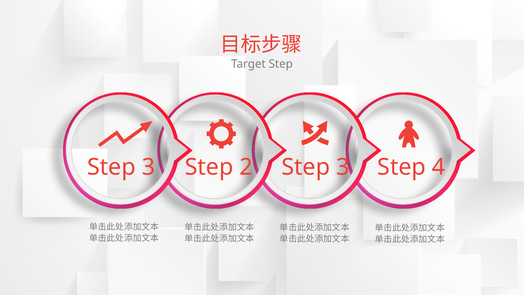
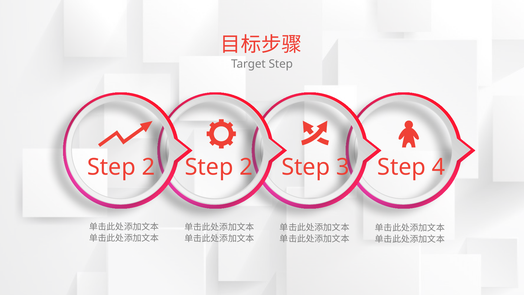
3 at (149, 167): 3 -> 2
